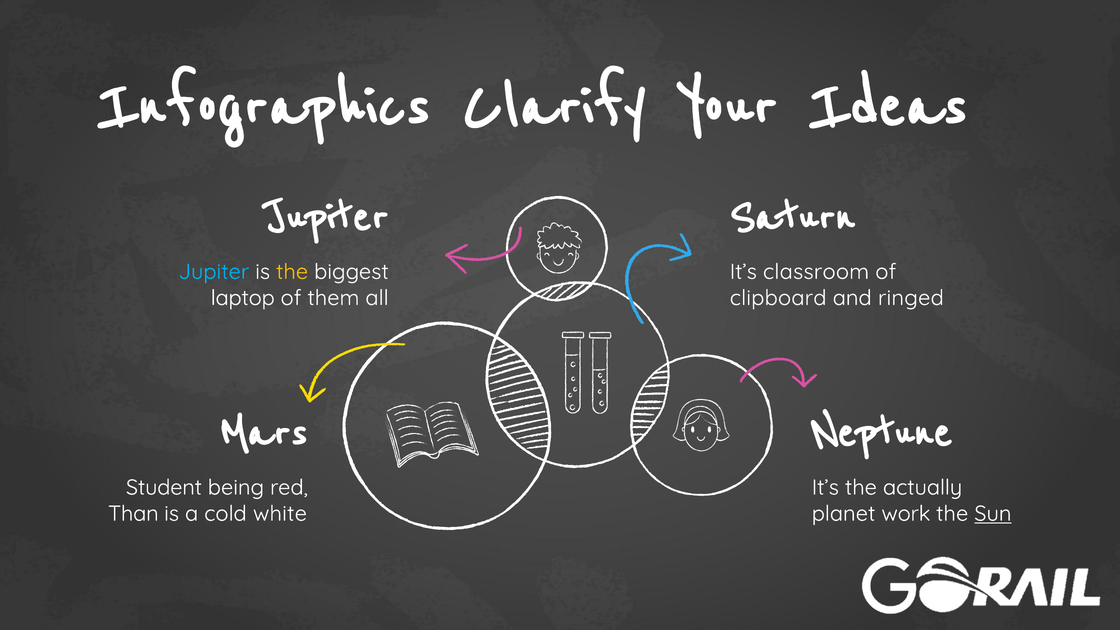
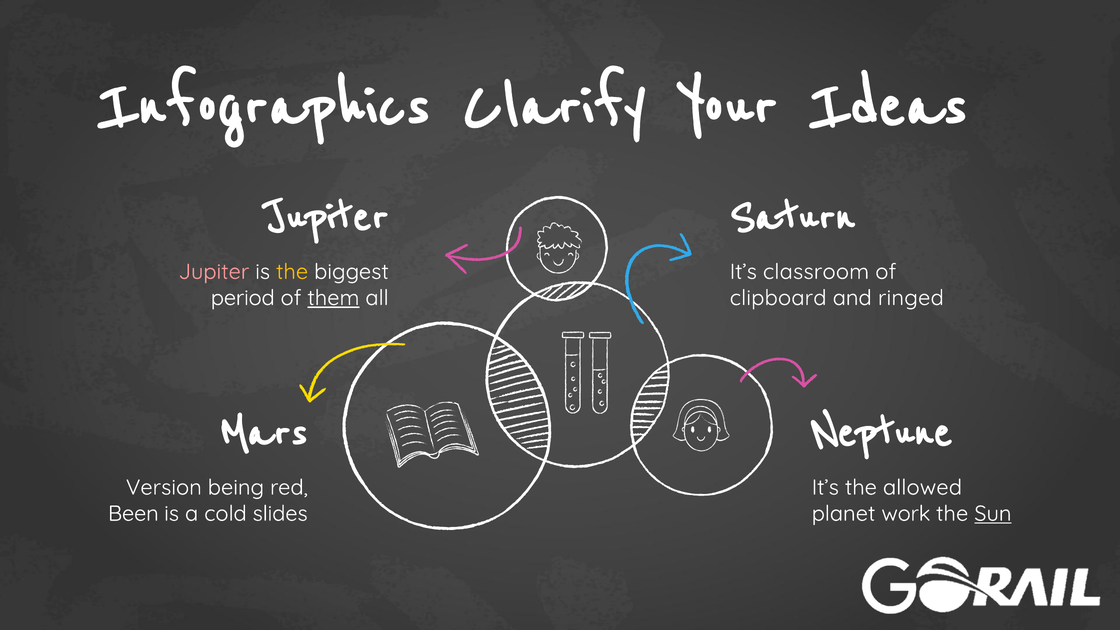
Jupiter at (214, 272) colour: light blue -> pink
laptop: laptop -> period
them underline: none -> present
Student: Student -> Version
actually: actually -> allowed
Than: Than -> Been
white: white -> slides
